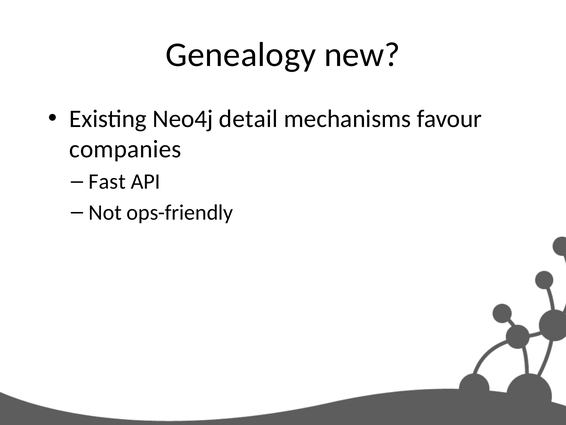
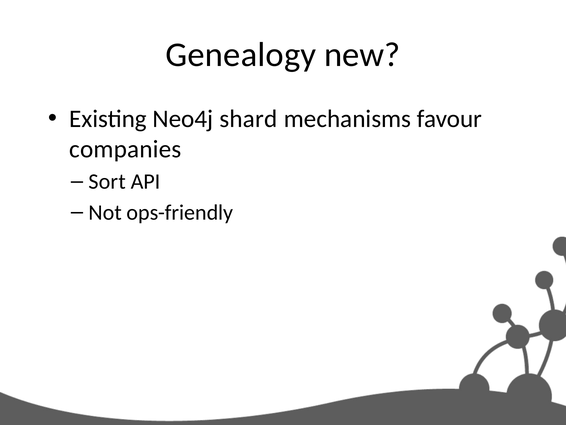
detail: detail -> shard
Fast: Fast -> Sort
